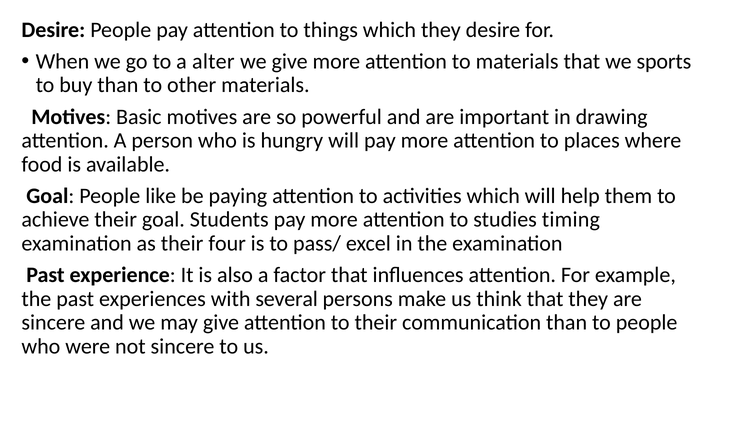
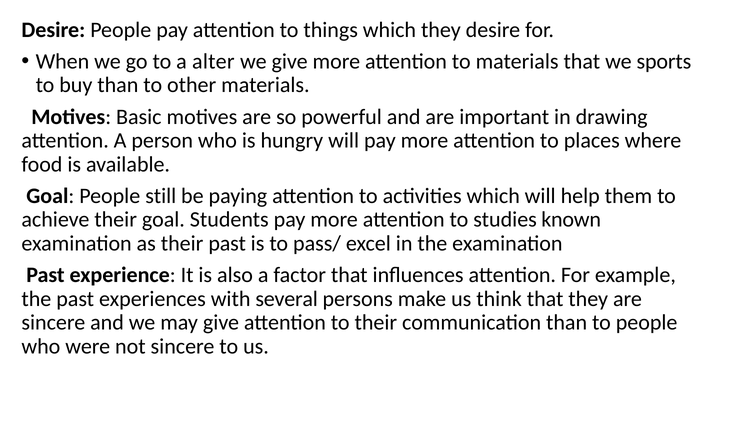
like: like -> still
timing: timing -> known
their four: four -> past
